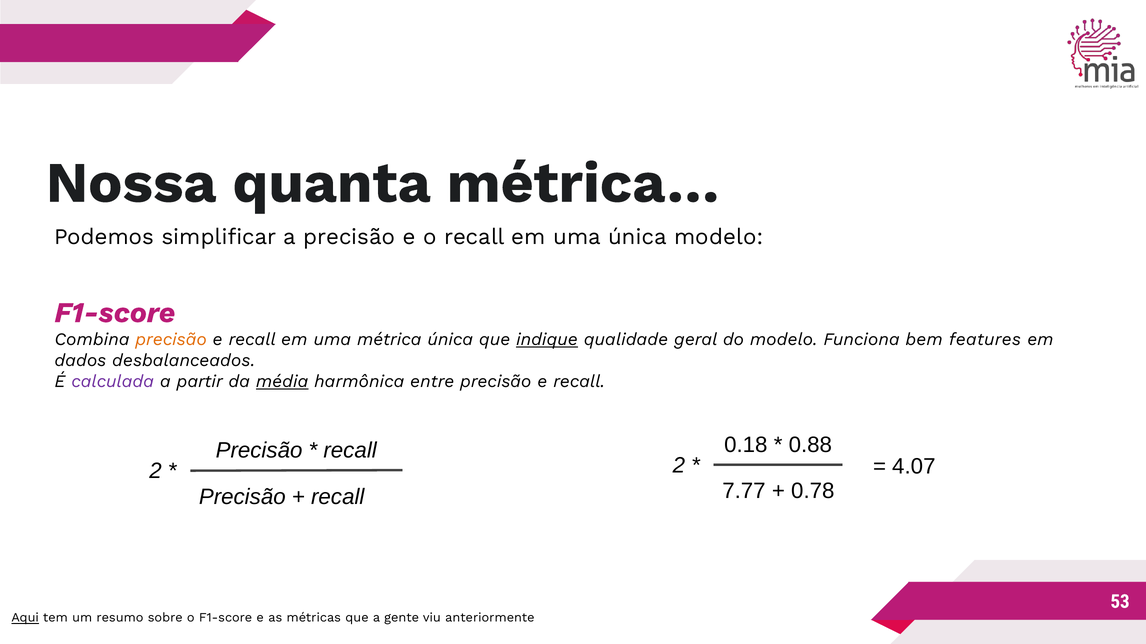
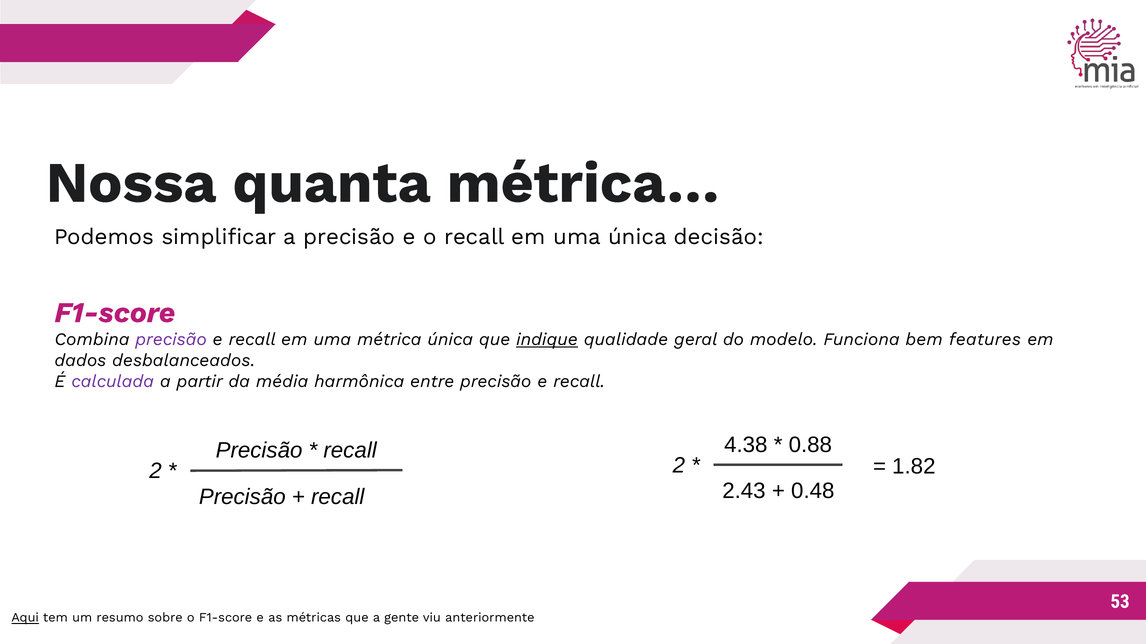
única modelo: modelo -> decisão
precisão at (171, 340) colour: orange -> purple
média underline: present -> none
0.18: 0.18 -> 4.38
4.07: 4.07 -> 1.82
7.77: 7.77 -> 2.43
0.78: 0.78 -> 0.48
